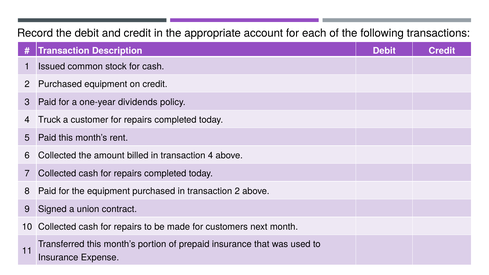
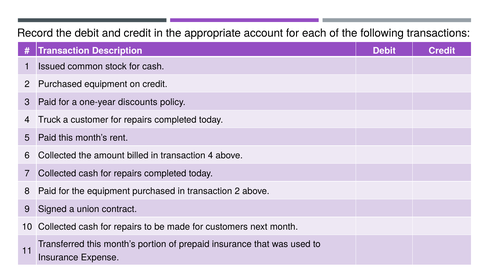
dividends: dividends -> discounts
